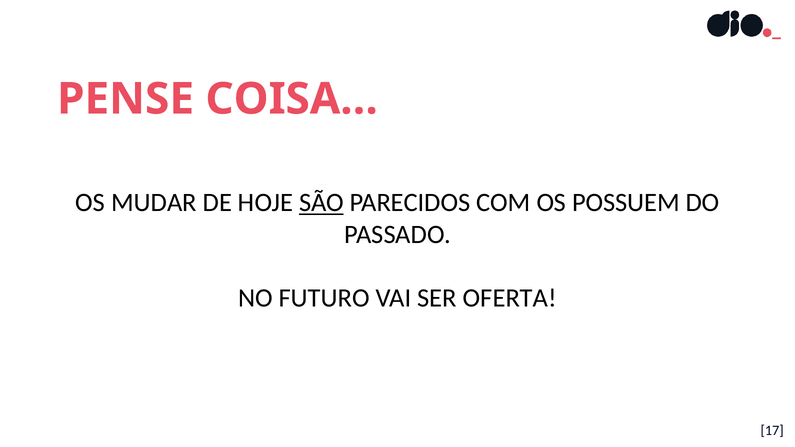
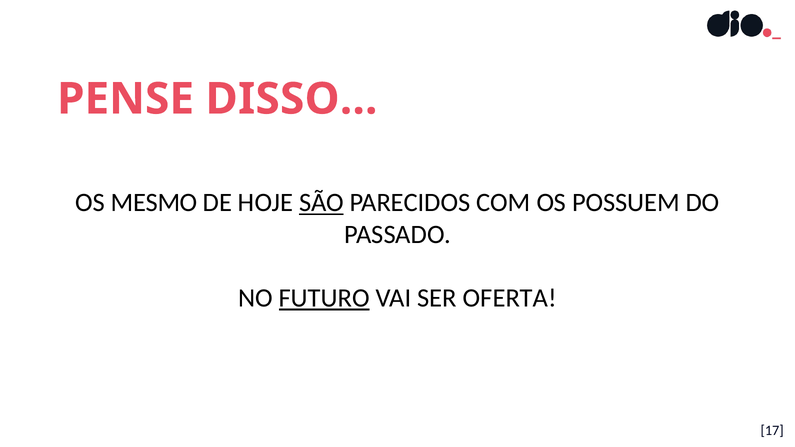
COISA…: COISA… -> DISSO…
MUDAR: MUDAR -> MESMO
FUTURO underline: none -> present
